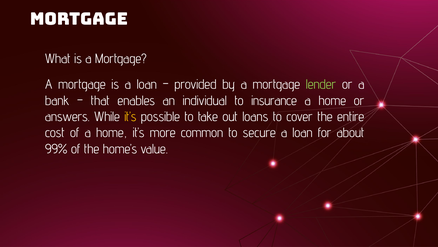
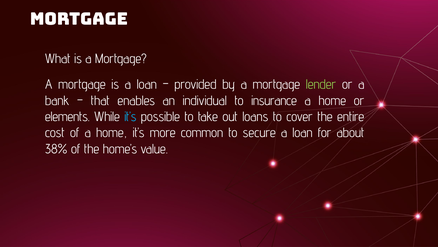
answers: answers -> elements
it’s at (130, 116) colour: yellow -> light blue
99%: 99% -> 38%
